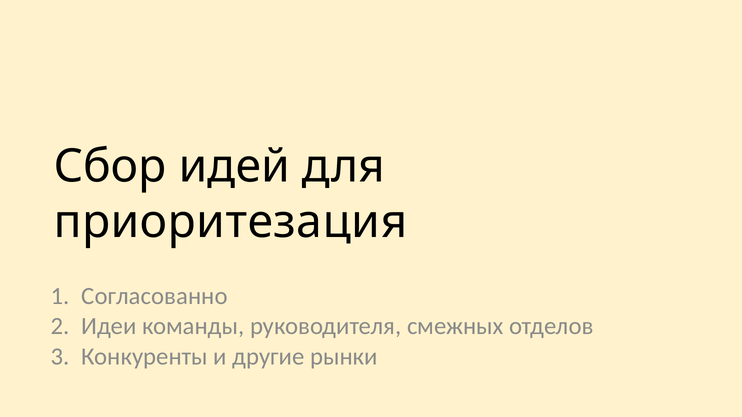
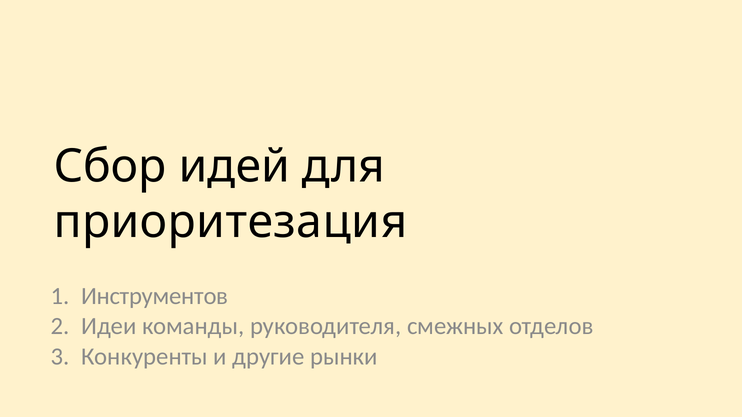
Согласованно: Согласованно -> Инструментов
